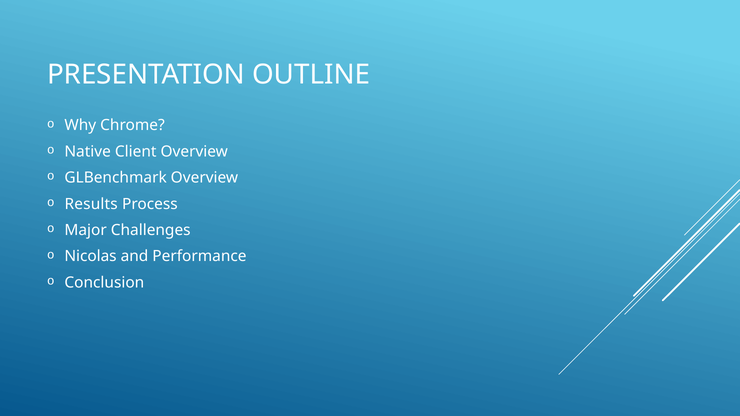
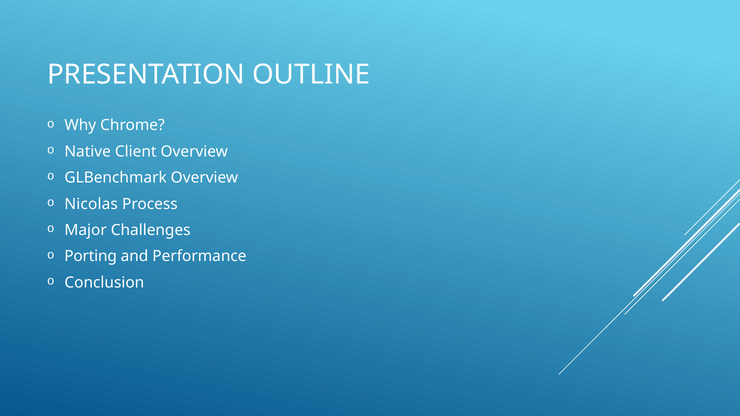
Results: Results -> Nicolas
Nicolas: Nicolas -> Porting
